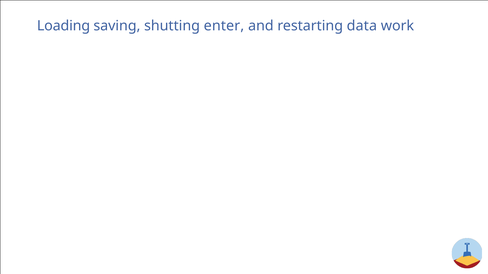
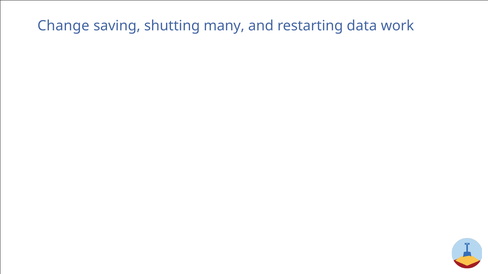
Loading: Loading -> Change
enter: enter -> many
